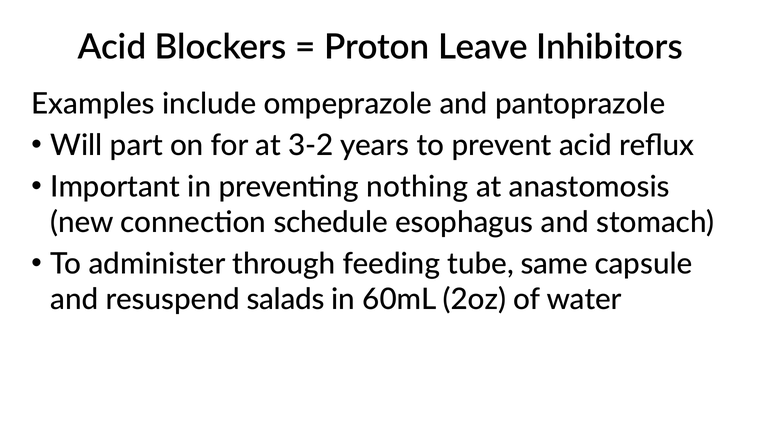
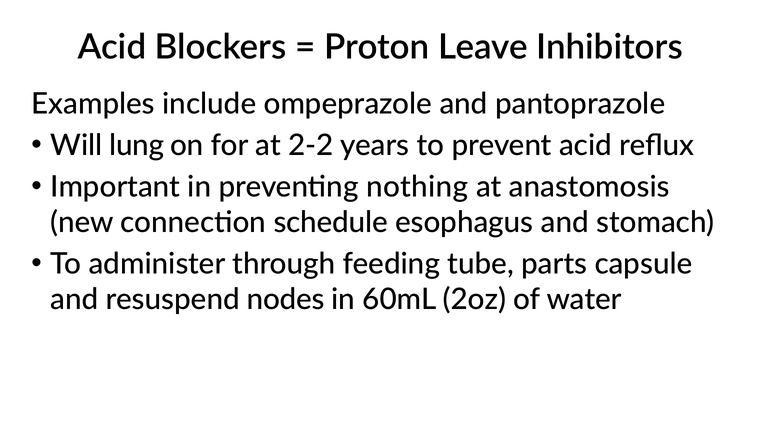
part: part -> lung
3-2: 3-2 -> 2-2
same: same -> parts
salads: salads -> nodes
